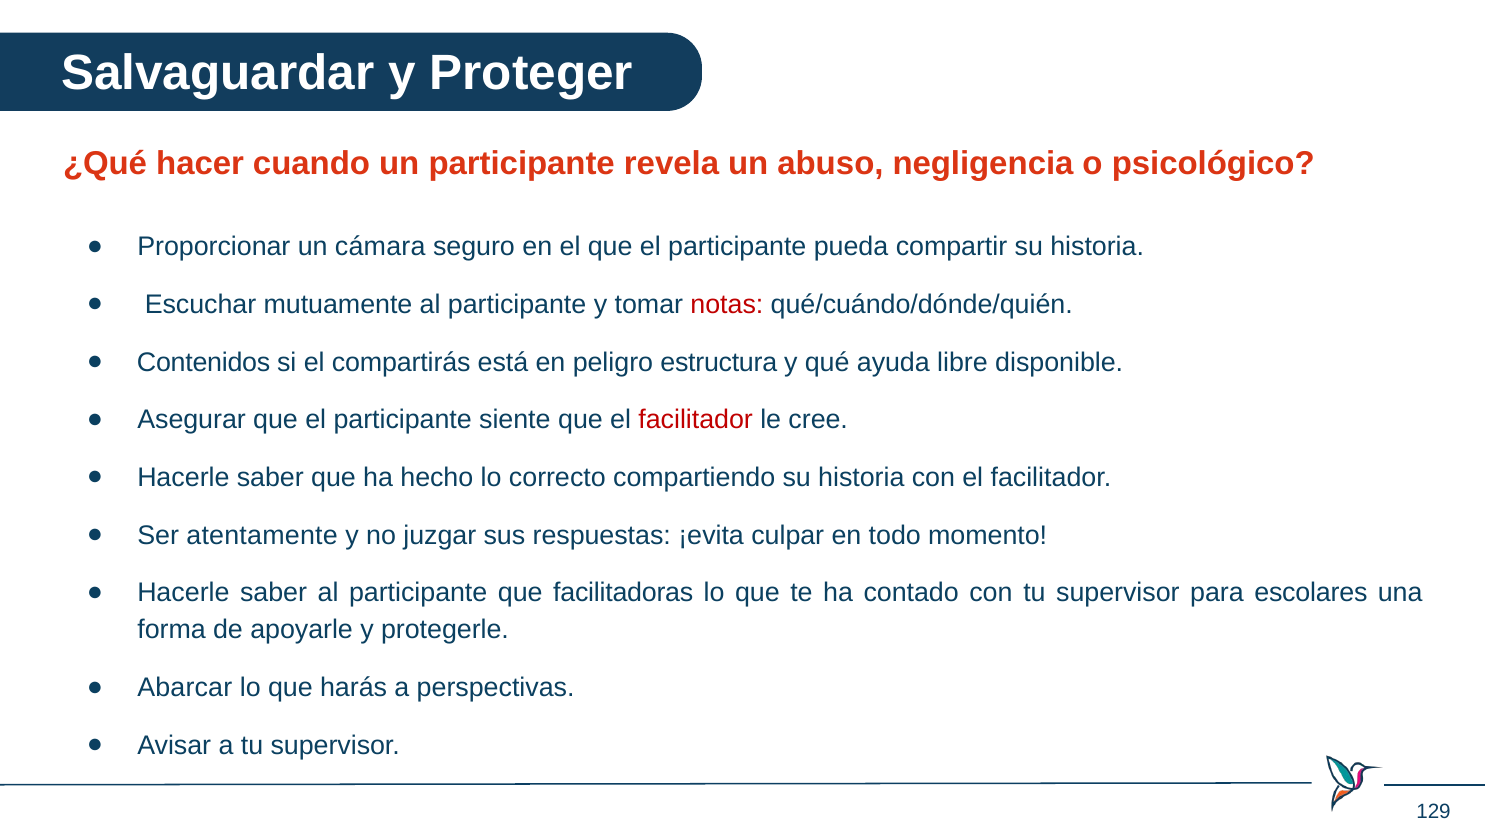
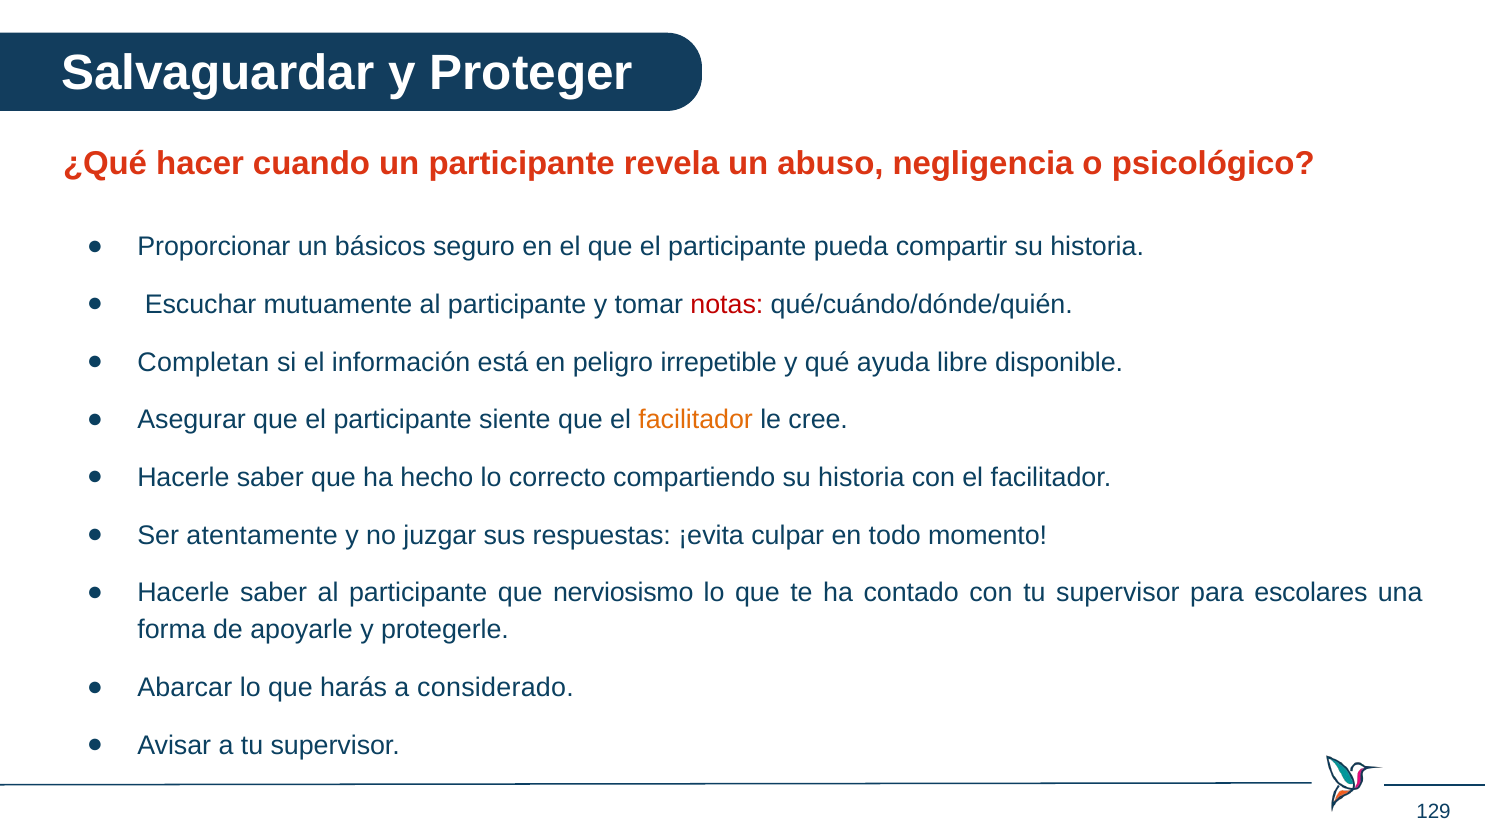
cámara: cámara -> básicos
Contenidos: Contenidos -> Completan
compartirás: compartirás -> información
estructura: estructura -> irrepetible
facilitador at (696, 420) colour: red -> orange
facilitadoras: facilitadoras -> nerviosismo
perspectivas: perspectivas -> considerado
